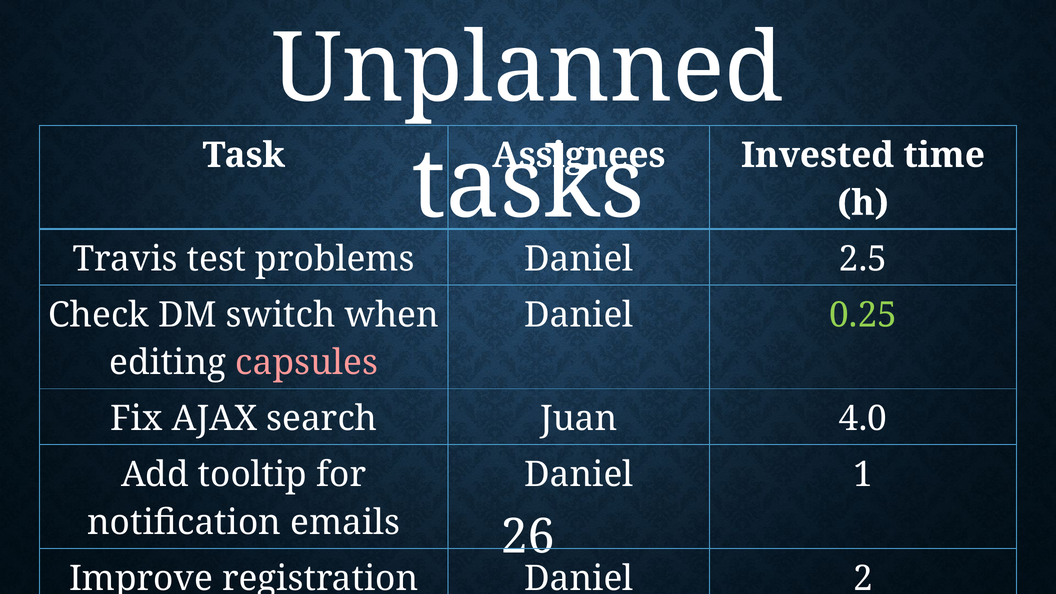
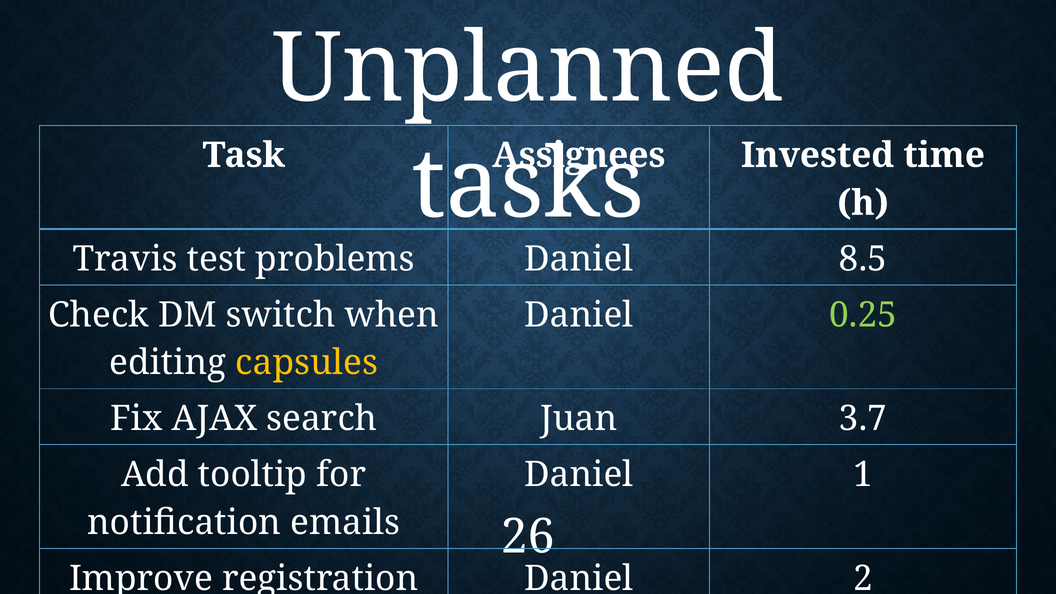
2.5: 2.5 -> 8.5
capsules colour: pink -> yellow
4.0: 4.0 -> 3.7
